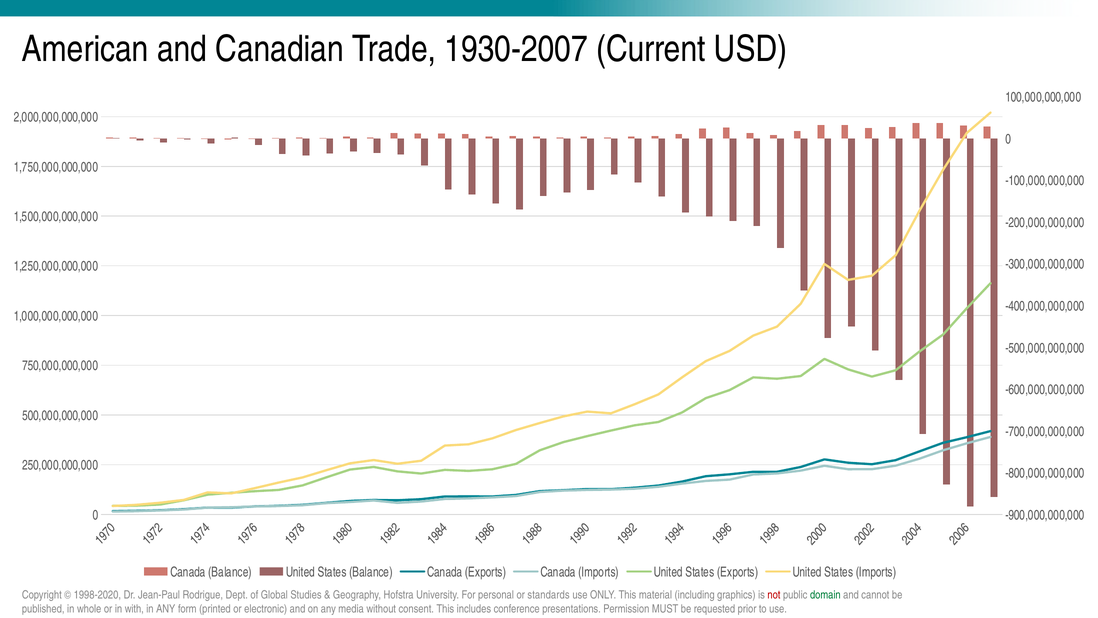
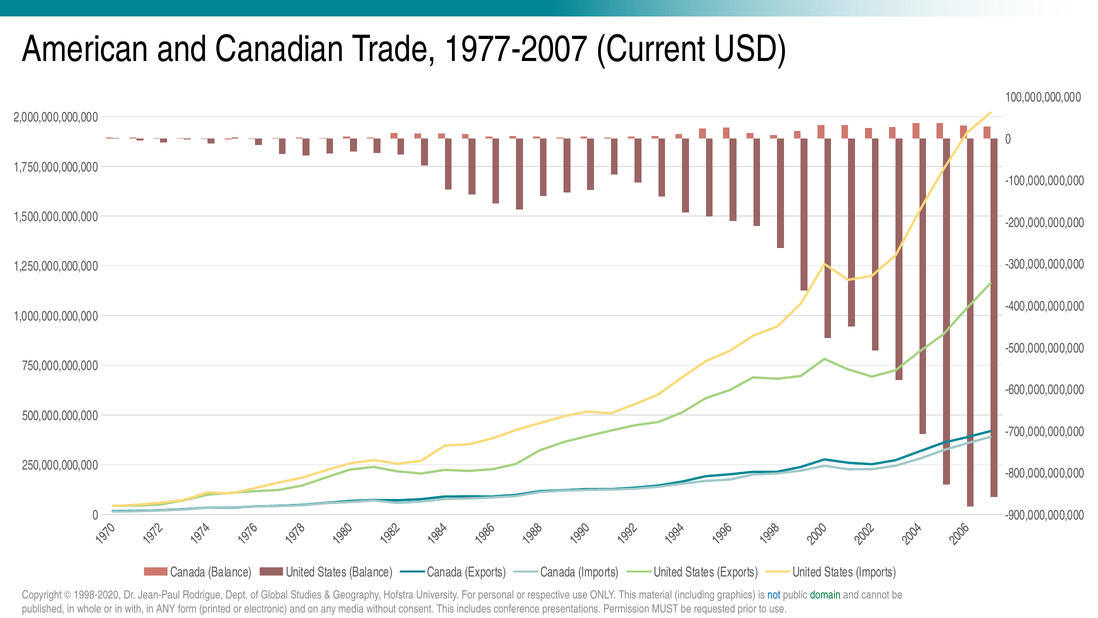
1930-2007: 1930-2007 -> 1977-2007
standards: standards -> respective
not colour: red -> blue
